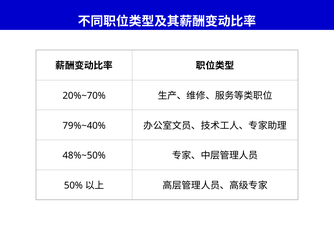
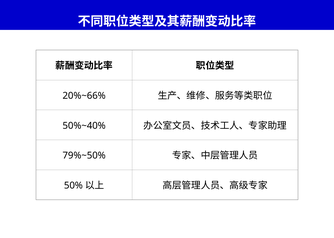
20%~70%: 20%~70% -> 20%~66%
79%~40%: 79%~40% -> 50%~40%
48%~50%: 48%~50% -> 79%~50%
